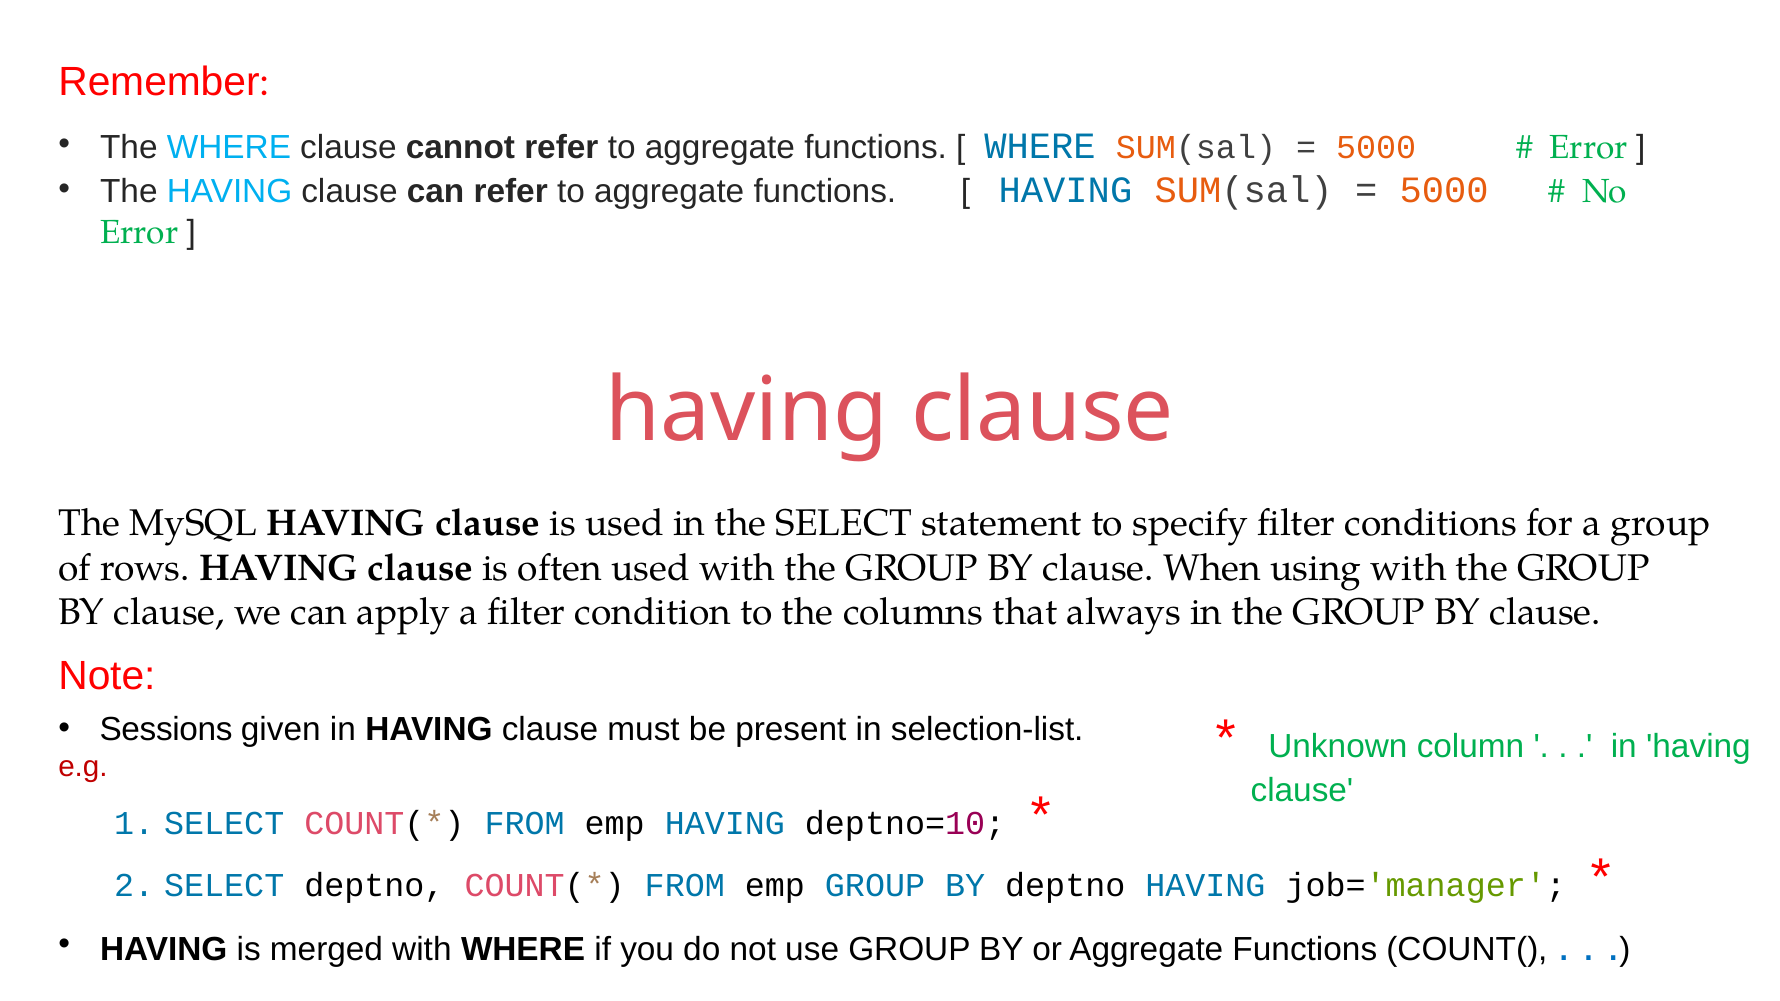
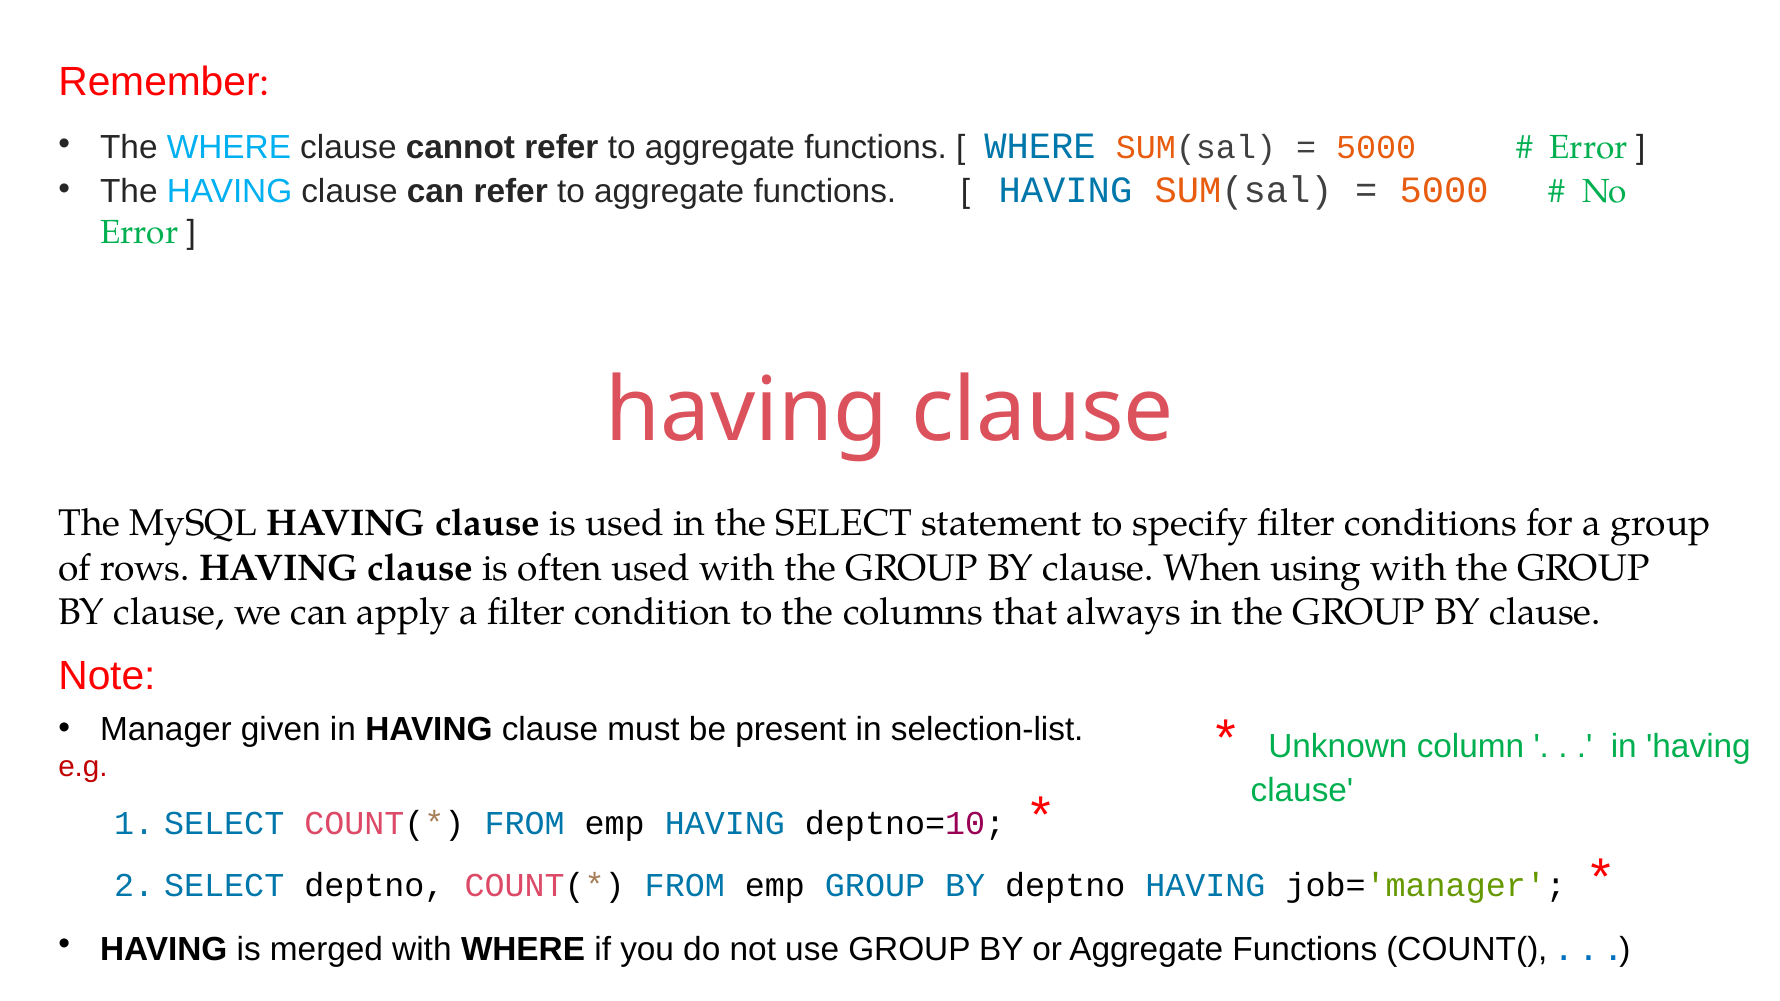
Sessions: Sessions -> Manager
